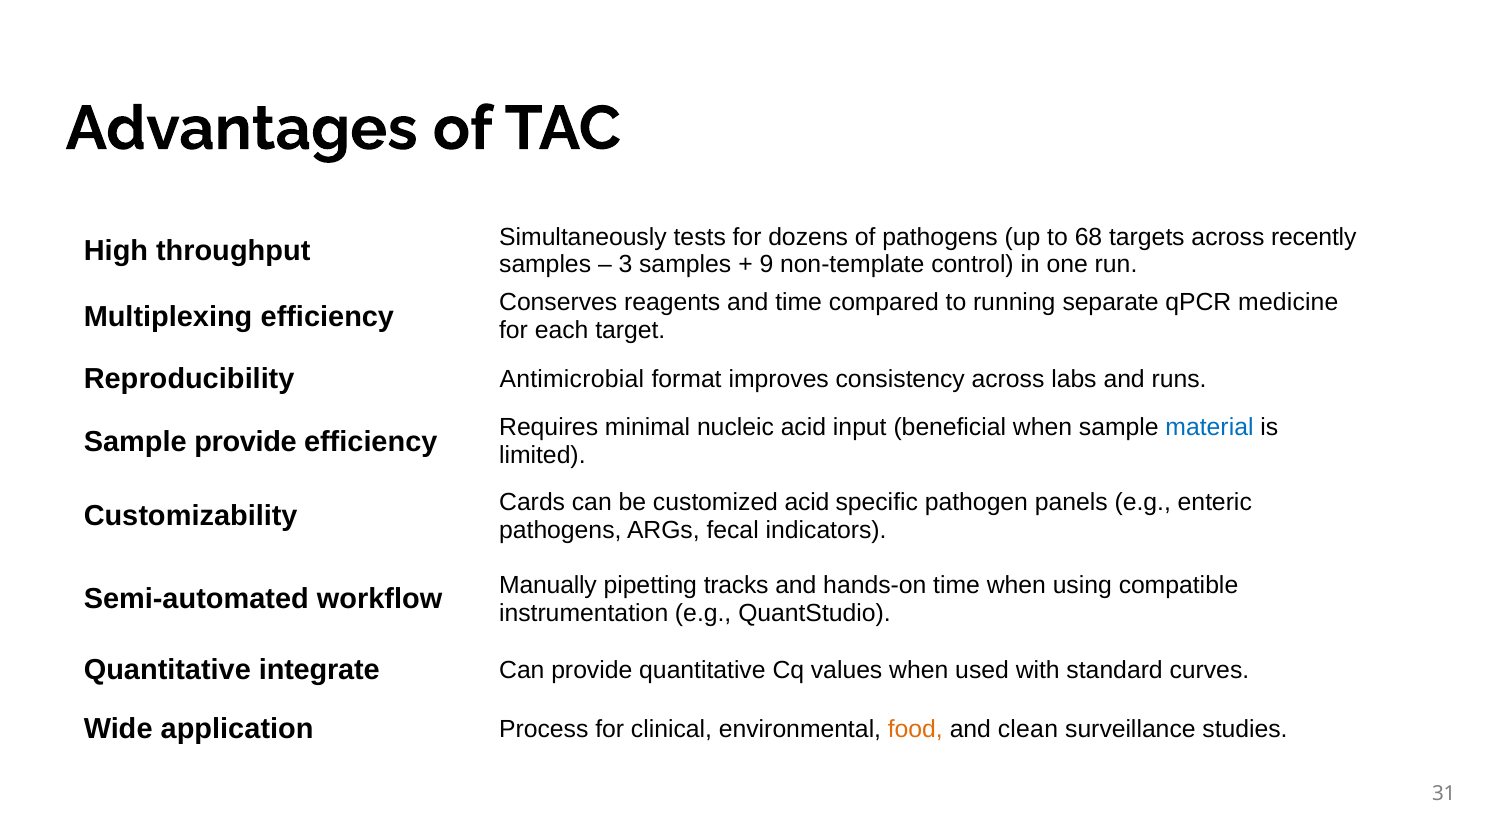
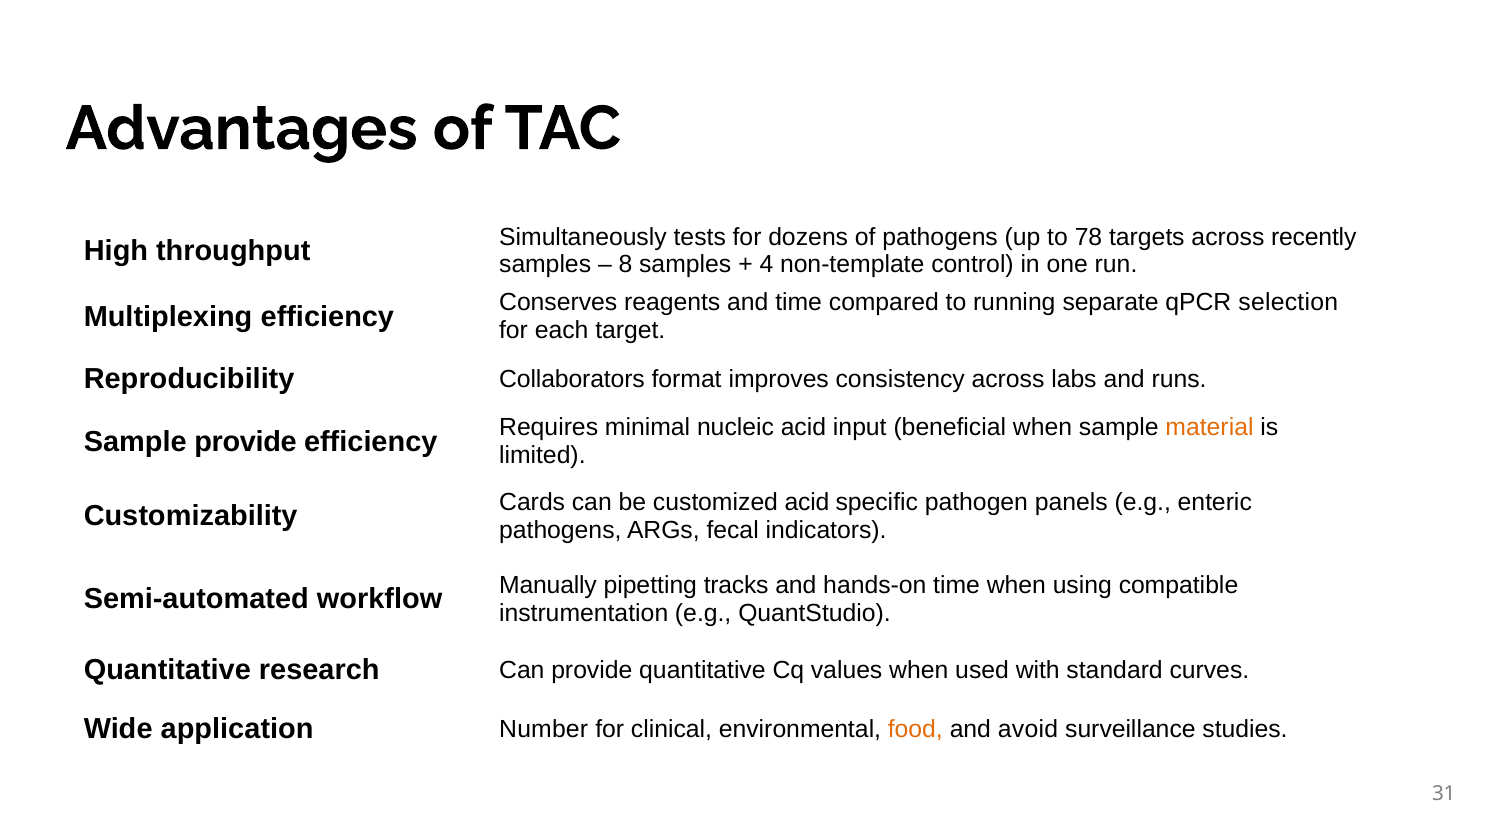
68: 68 -> 78
3: 3 -> 8
9: 9 -> 4
medicine: medicine -> selection
Antimicrobial: Antimicrobial -> Collaborators
material colour: blue -> orange
integrate: integrate -> research
Process: Process -> Number
clean: clean -> avoid
